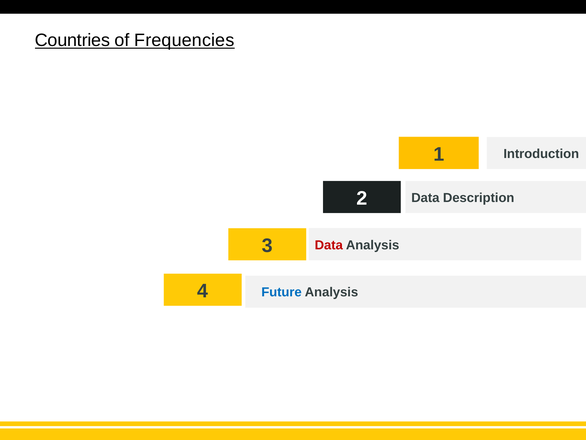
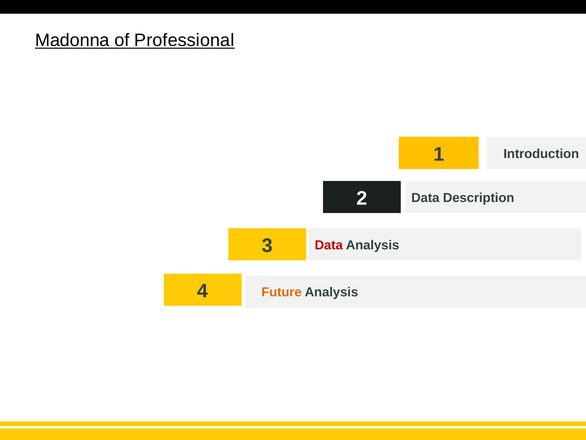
Countries: Countries -> Madonna
Frequencies: Frequencies -> Professional
Future colour: blue -> orange
